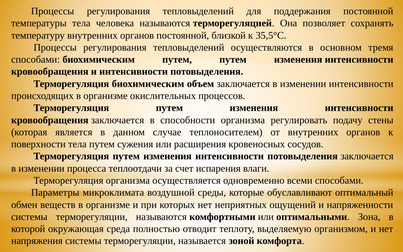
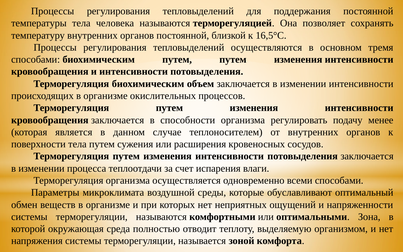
35,5°С: 35,5°С -> 16,5°С
стены: стены -> менее
